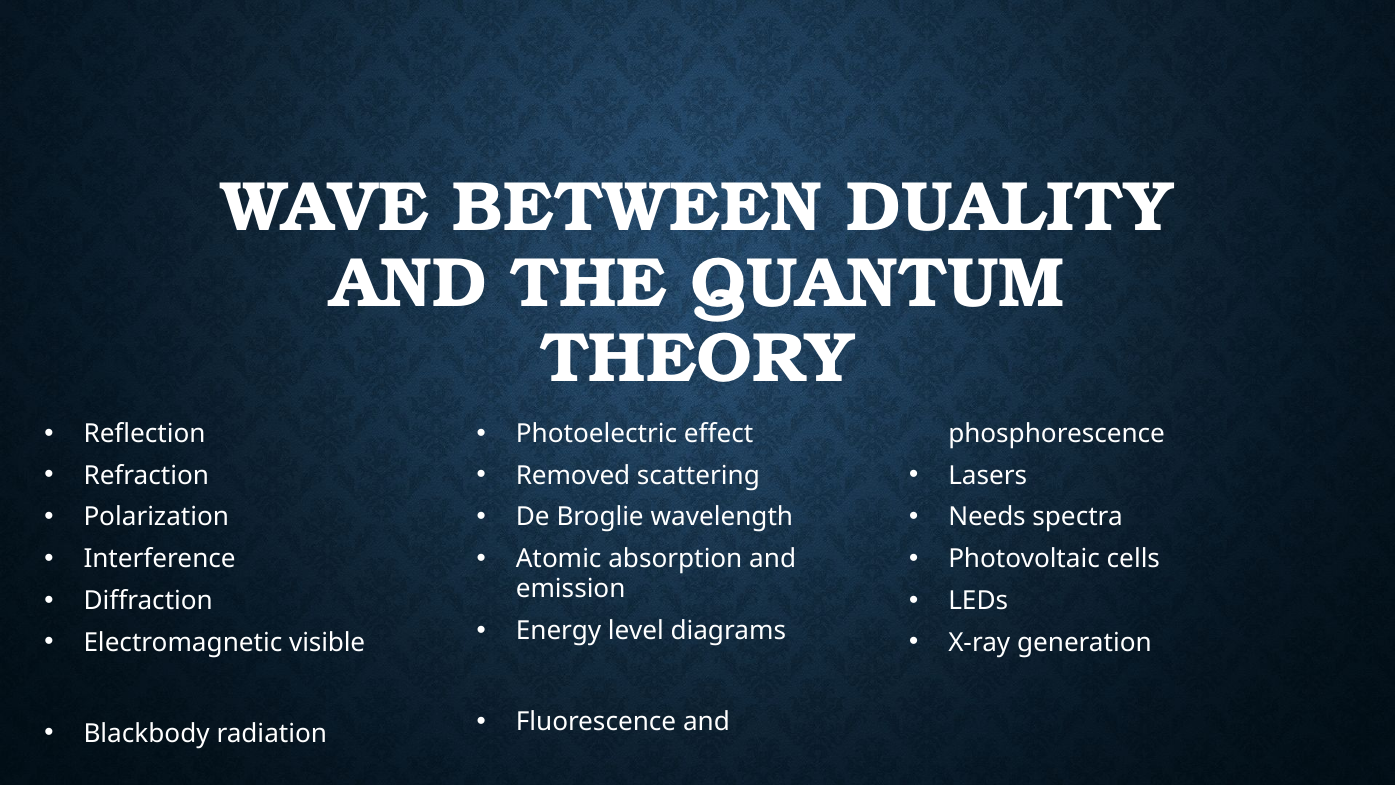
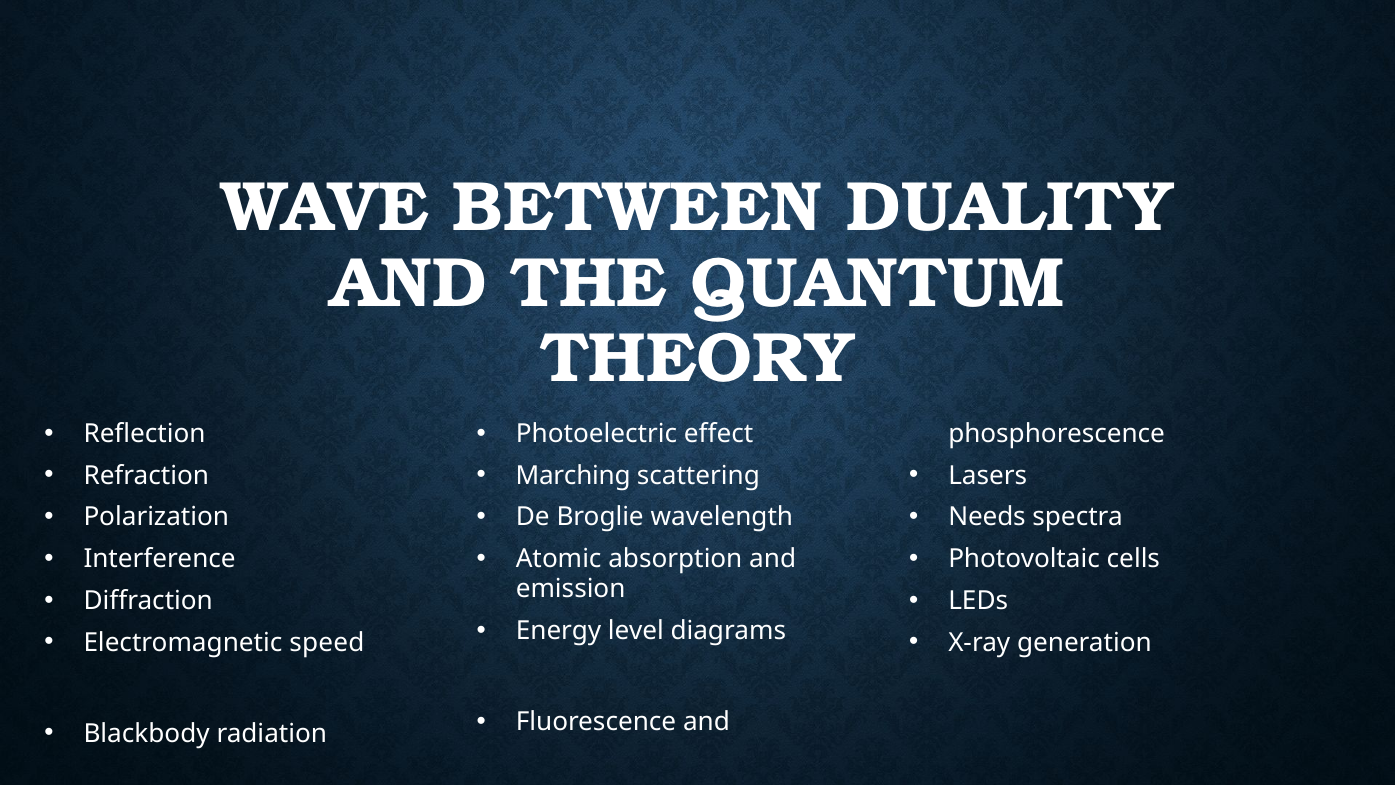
Removed: Removed -> Marching
visible: visible -> speed
